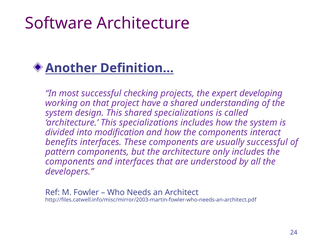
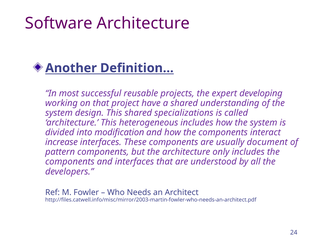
checking: checking -> reusable
This specializations: specializations -> heterogeneous
benefits: benefits -> increase
usually successful: successful -> document
